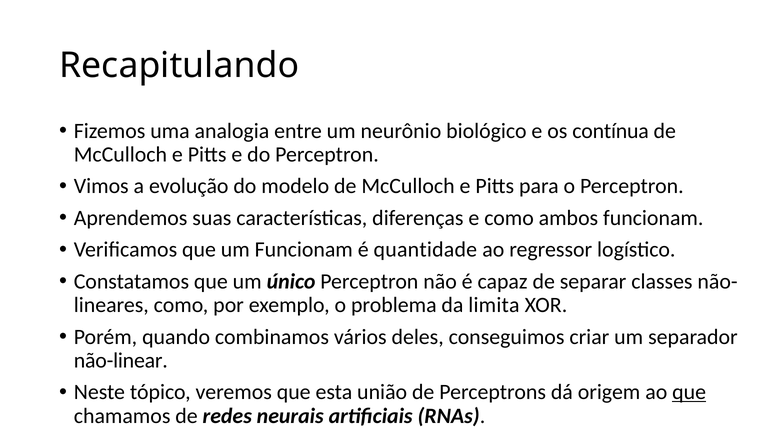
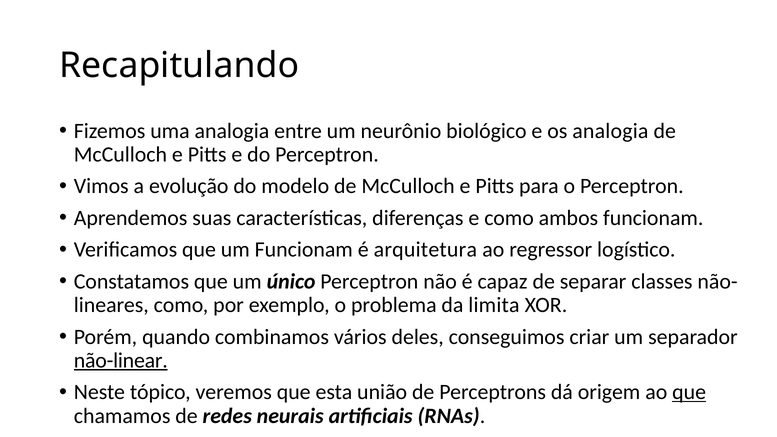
os contínua: contínua -> analogia
quantidade: quantidade -> arquitetura
não-linear underline: none -> present
